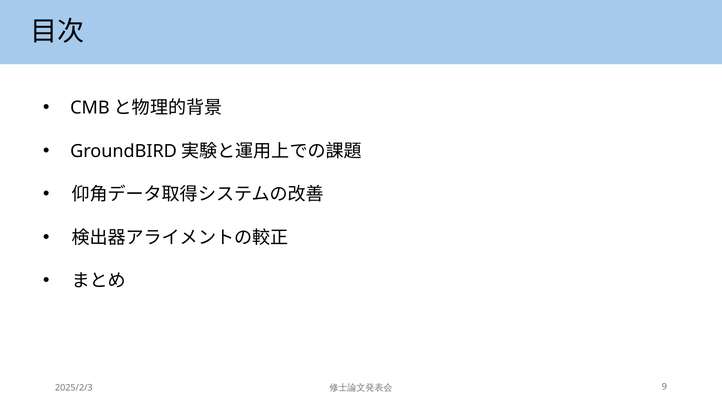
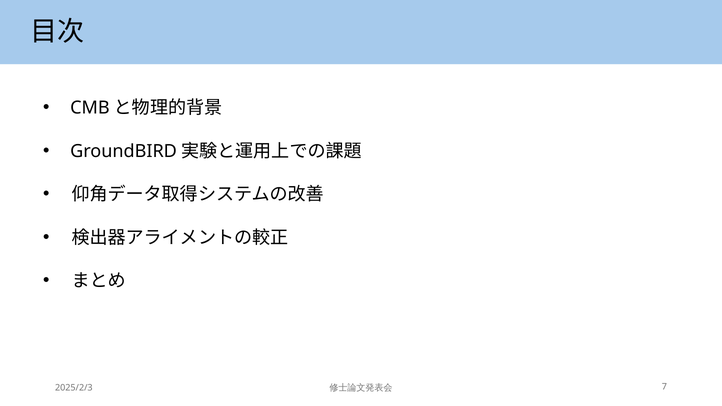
9: 9 -> 7
